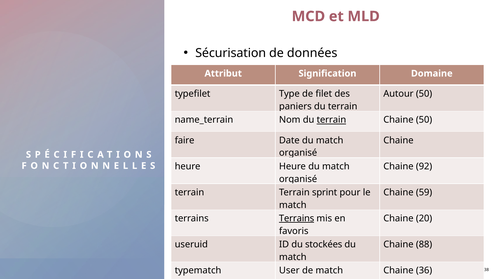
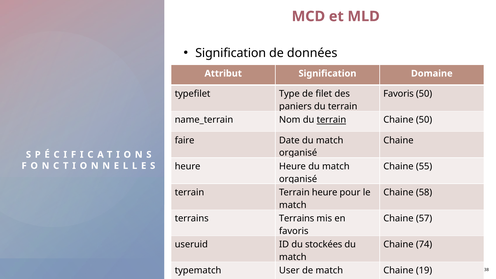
Sécurisation at (231, 53): Sécurisation -> Signification
Autour at (398, 94): Autour -> Favoris
92: 92 -> 55
Terrain sprint: sprint -> heure
59: 59 -> 58
Terrains at (297, 218) underline: present -> none
20: 20 -> 57
88: 88 -> 74
36: 36 -> 19
